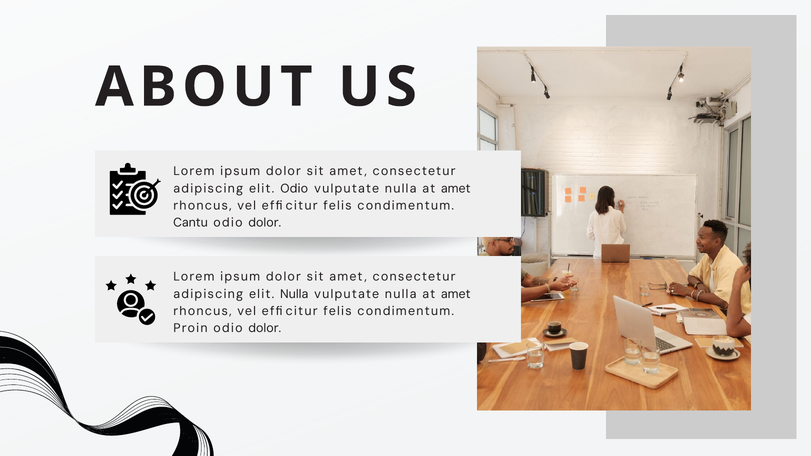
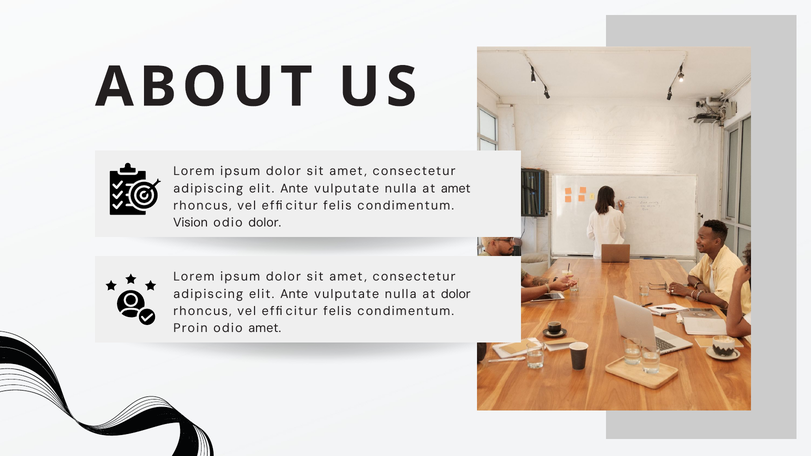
Odio at (294, 188): Odio -> Ante
Cantu: Cantu -> Vision
Nulla at (294, 294): Nulla -> Ante
amet at (456, 294): amet -> dolor
dolor at (265, 328): dolor -> amet
